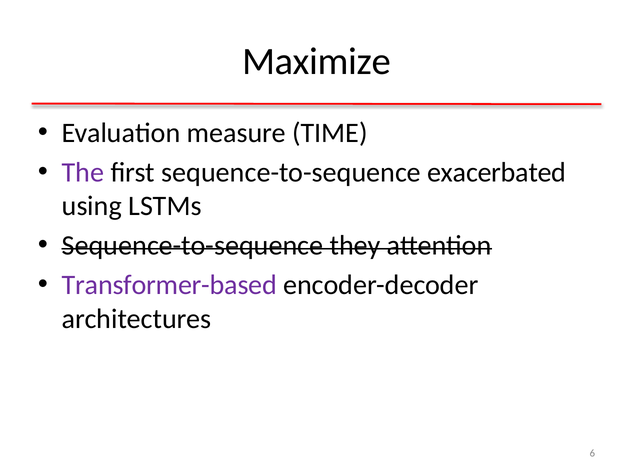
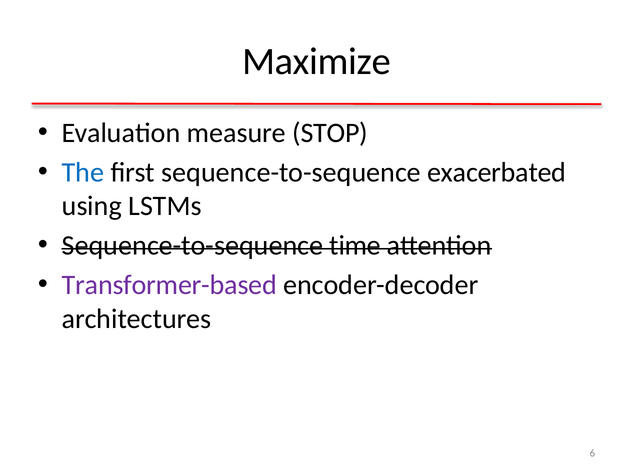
TIME: TIME -> STOP
The colour: purple -> blue
they: they -> time
